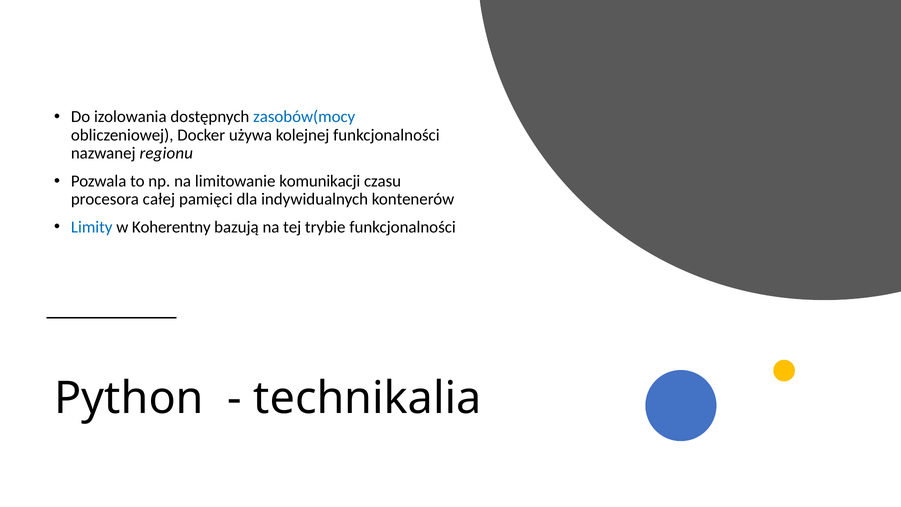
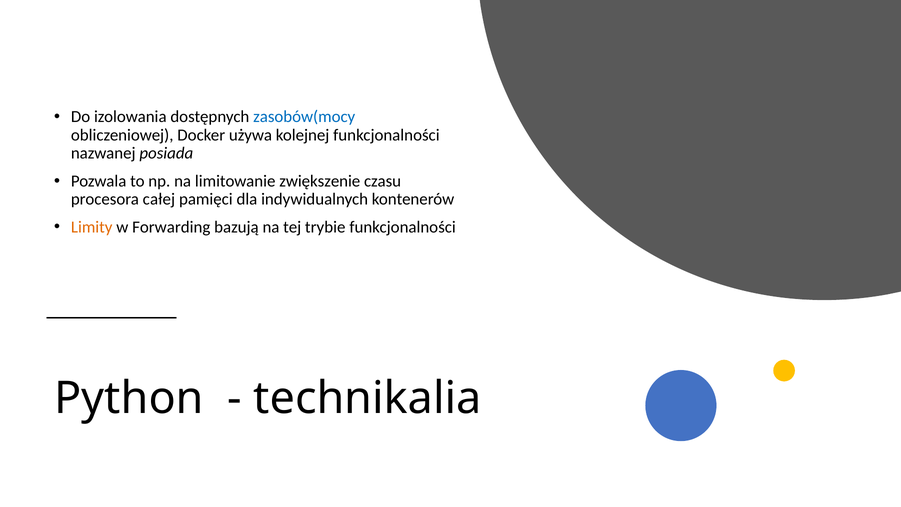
regionu: regionu -> posiada
komunikacji: komunikacji -> zwiększenie
Limity colour: blue -> orange
Koherentny: Koherentny -> Forwarding
